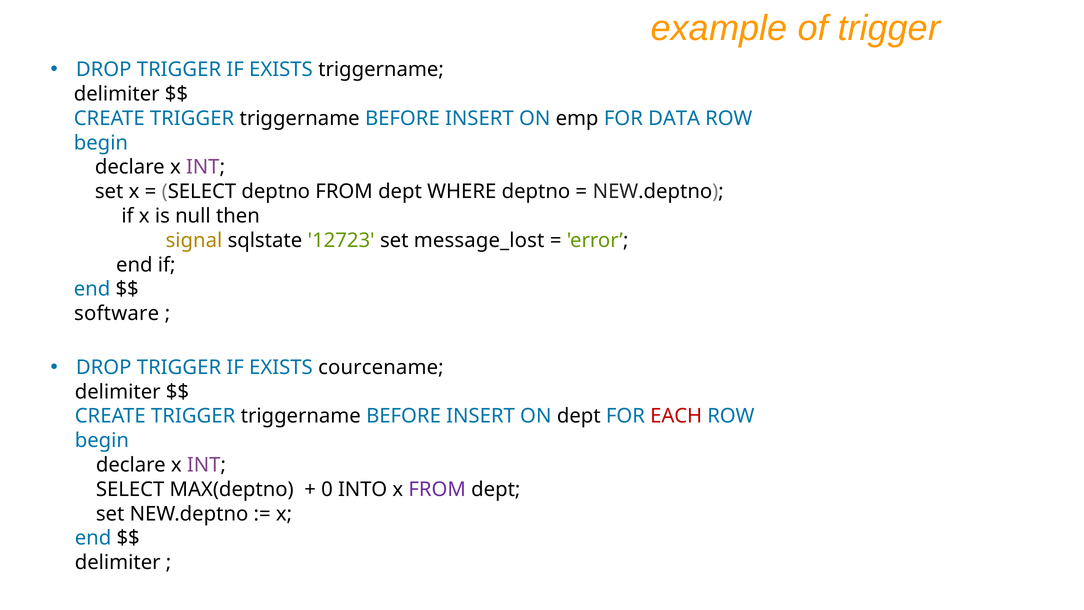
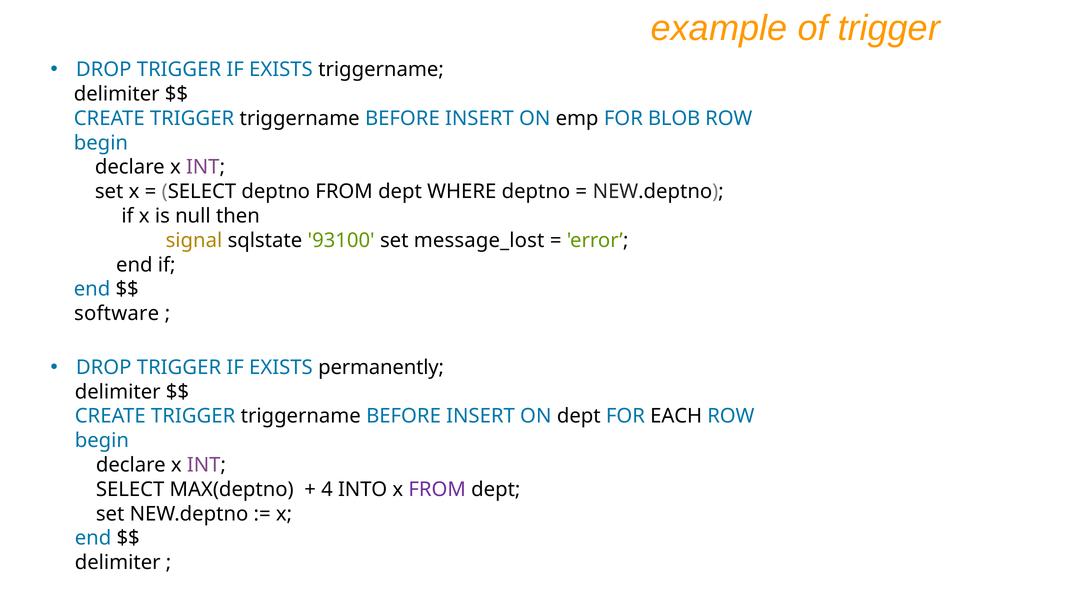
DATA: DATA -> BLOB
12723: 12723 -> 93100
courcename: courcename -> permanently
EACH colour: red -> black
0: 0 -> 4
